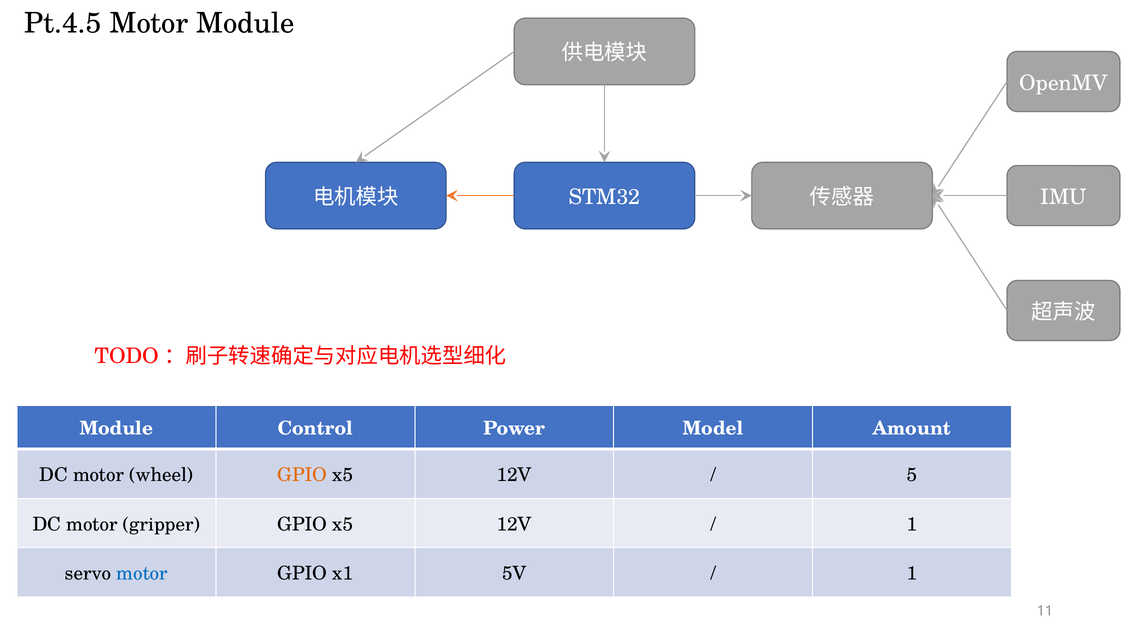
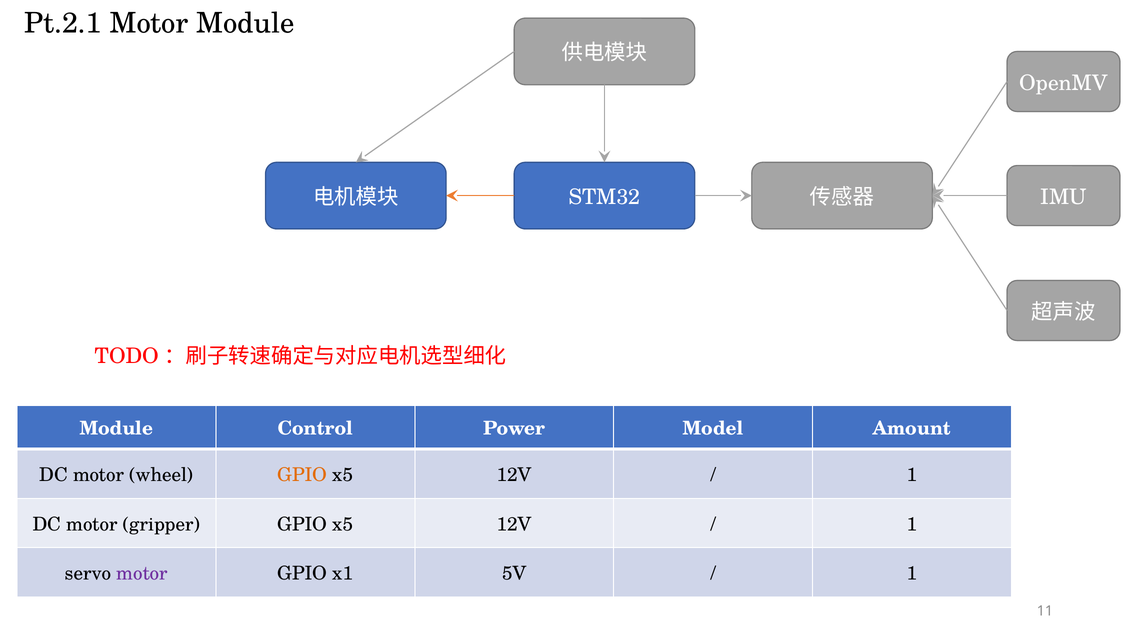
Pt.4.5: Pt.4.5 -> Pt.2.1
5 at (912, 475): 5 -> 1
motor at (142, 574) colour: blue -> purple
